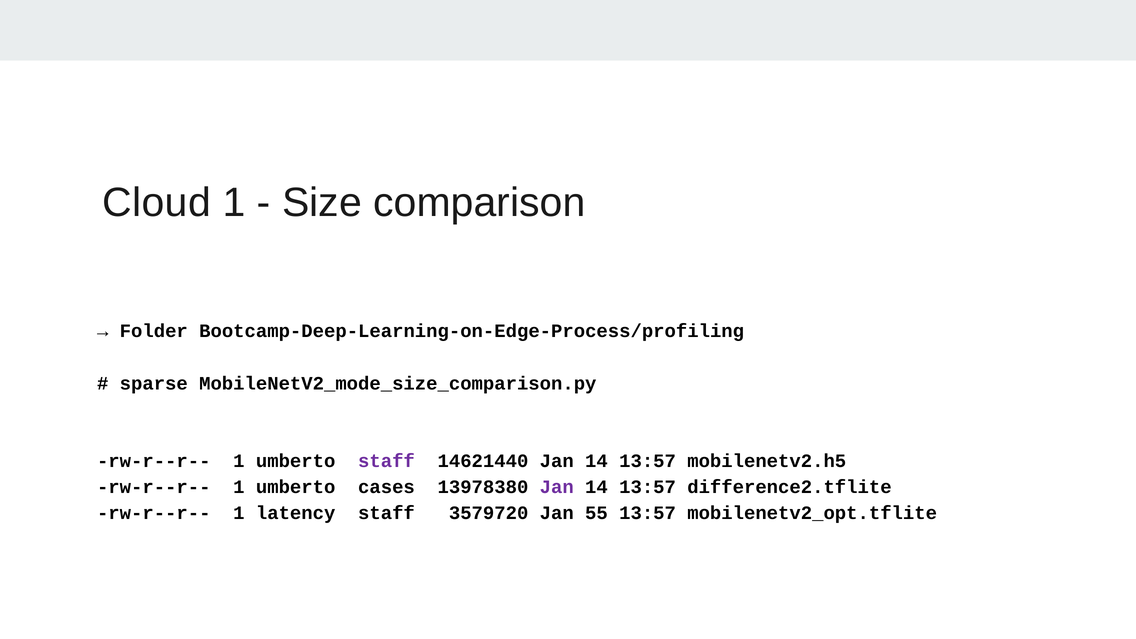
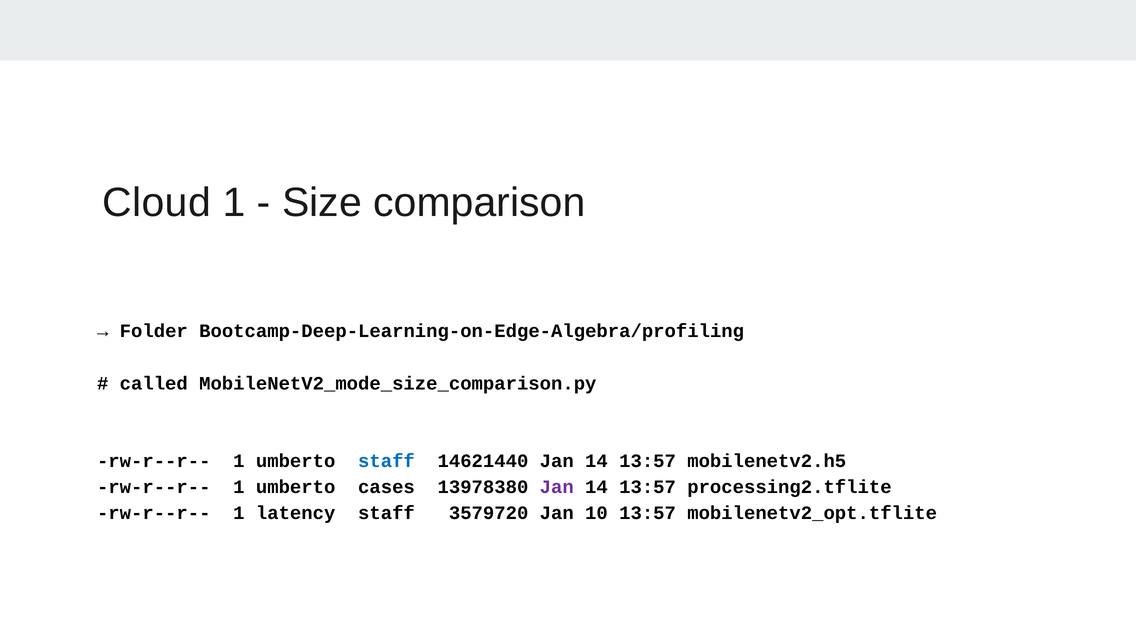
Bootcamp-Deep-Learning-on-Edge-Process/profiling: Bootcamp-Deep-Learning-on-Edge-Process/profiling -> Bootcamp-Deep-Learning-on-Edge-Algebra/profiling
sparse: sparse -> called
staff at (386, 461) colour: purple -> blue
difference2.tflite: difference2.tflite -> processing2.tflite
55: 55 -> 10
